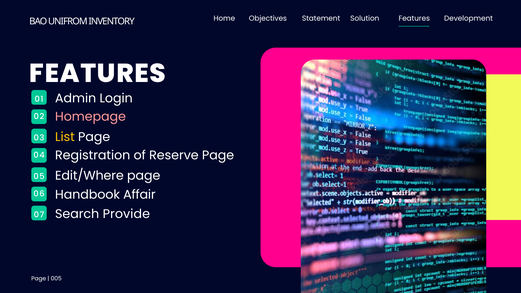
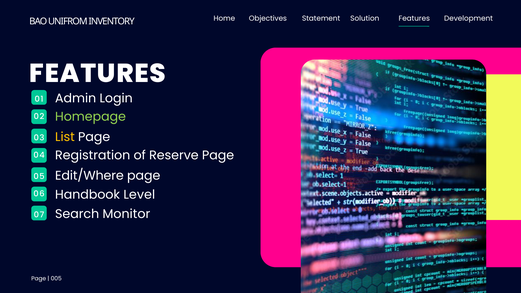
Homepage colour: pink -> light green
Affair: Affair -> Level
Provide: Provide -> Monitor
